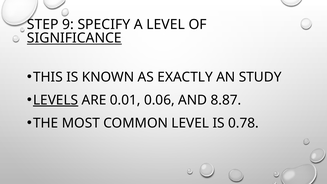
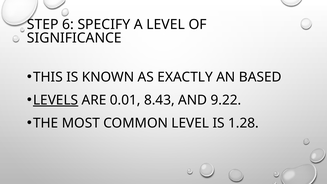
9: 9 -> 6
SIGNIFICANCE underline: present -> none
STUDY: STUDY -> BASED
0.06: 0.06 -> 8.43
8.87: 8.87 -> 9.22
0.78: 0.78 -> 1.28
